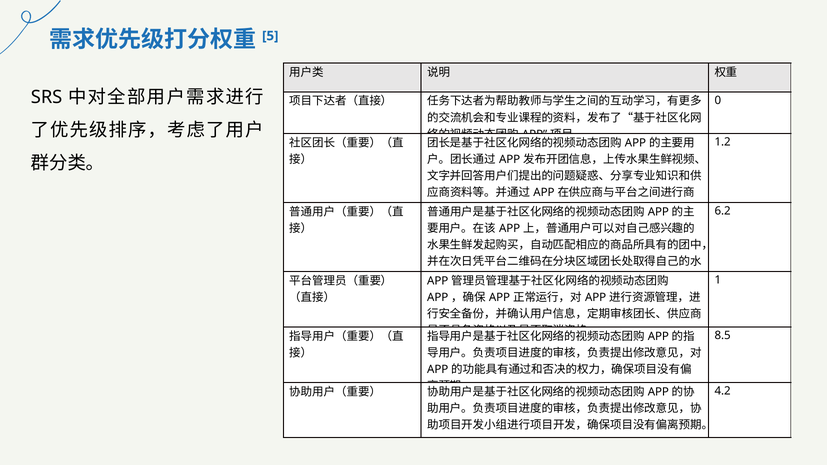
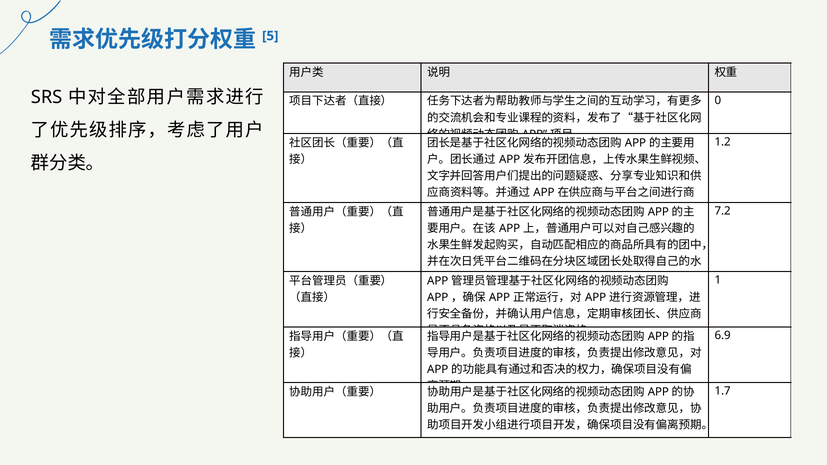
6.2: 6.2 -> 7.2
8.5: 8.5 -> 6.9
4.2: 4.2 -> 1.7
